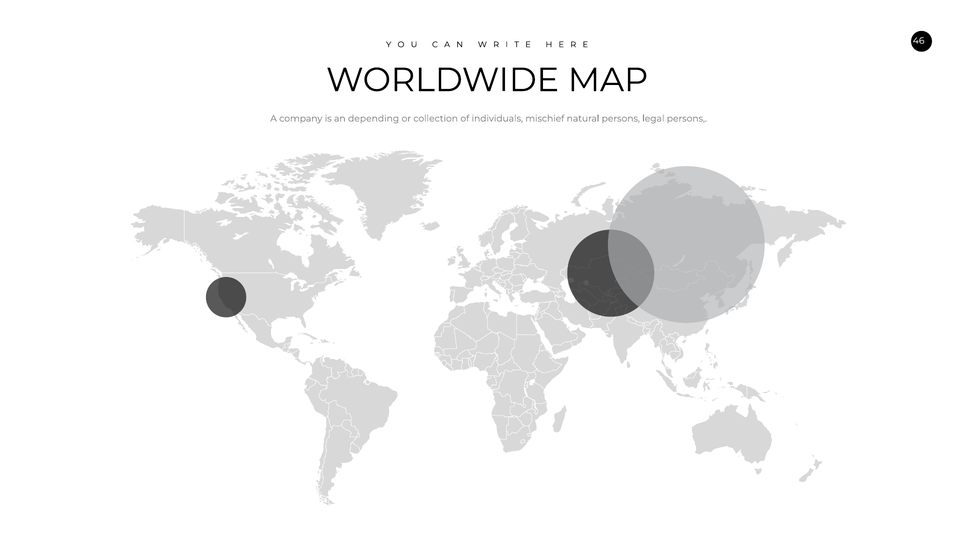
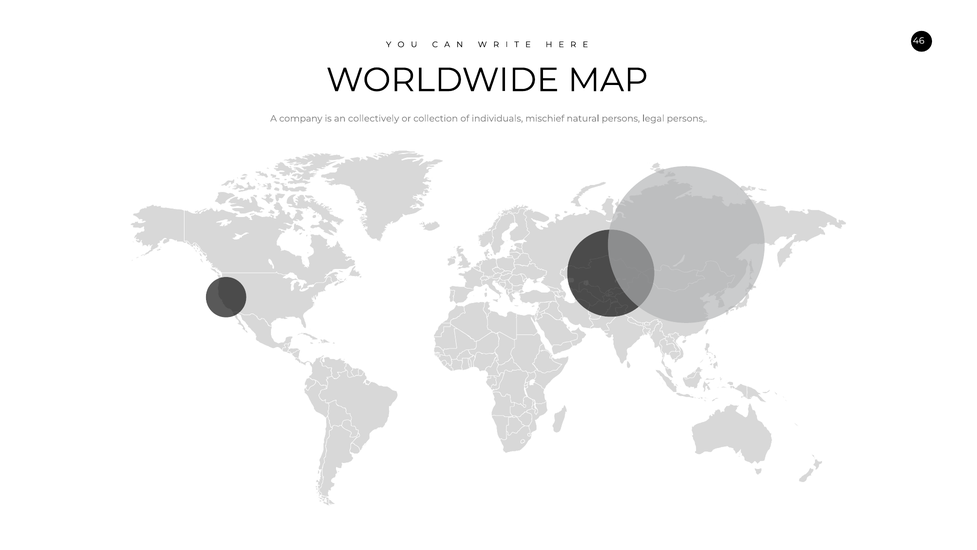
depending: depending -> collectively
